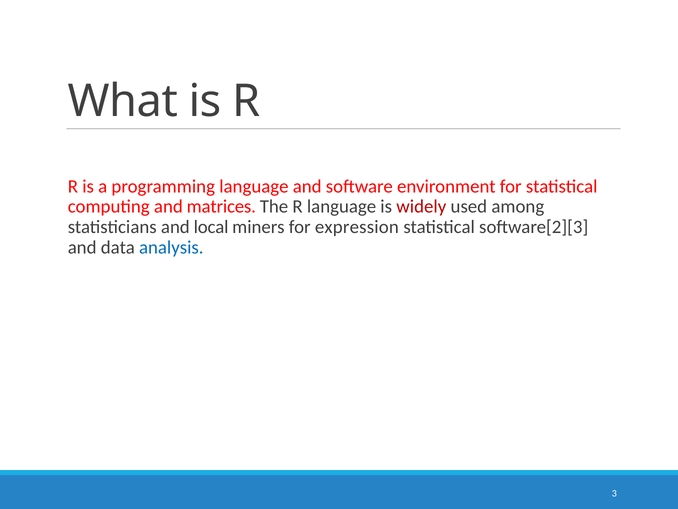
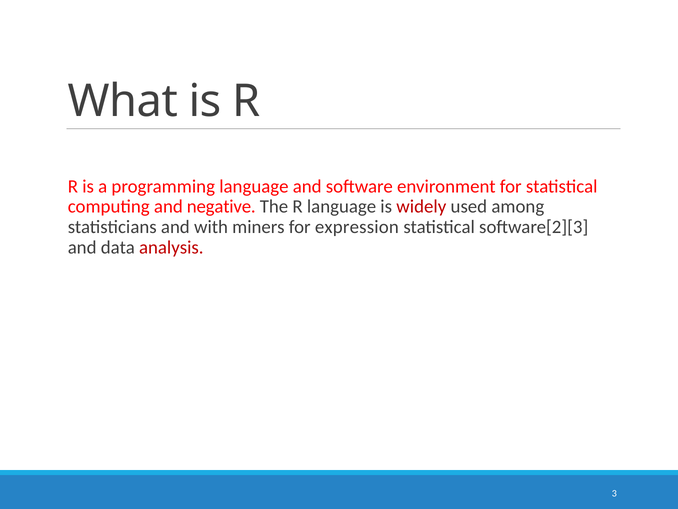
matrices: matrices -> negative
local: local -> with
analysis colour: blue -> red
